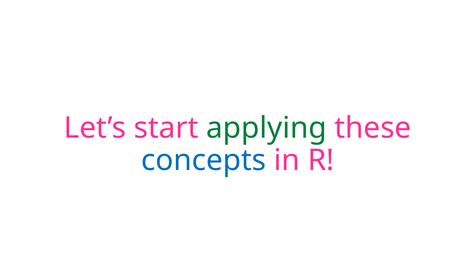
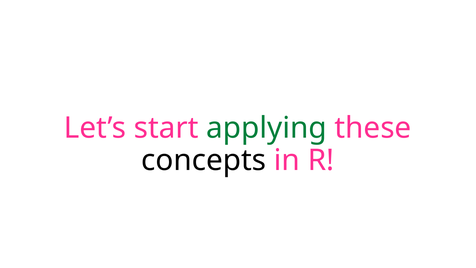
concepts colour: blue -> black
